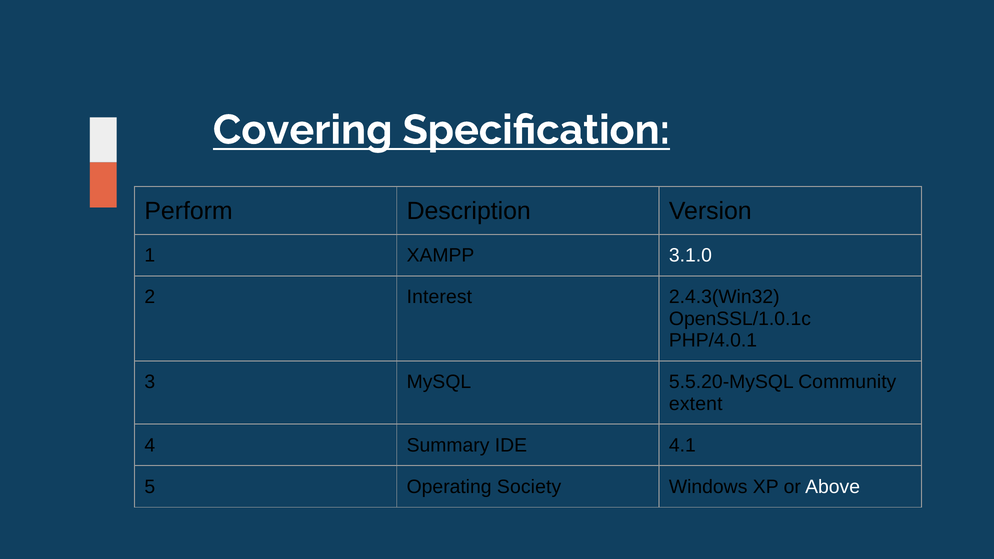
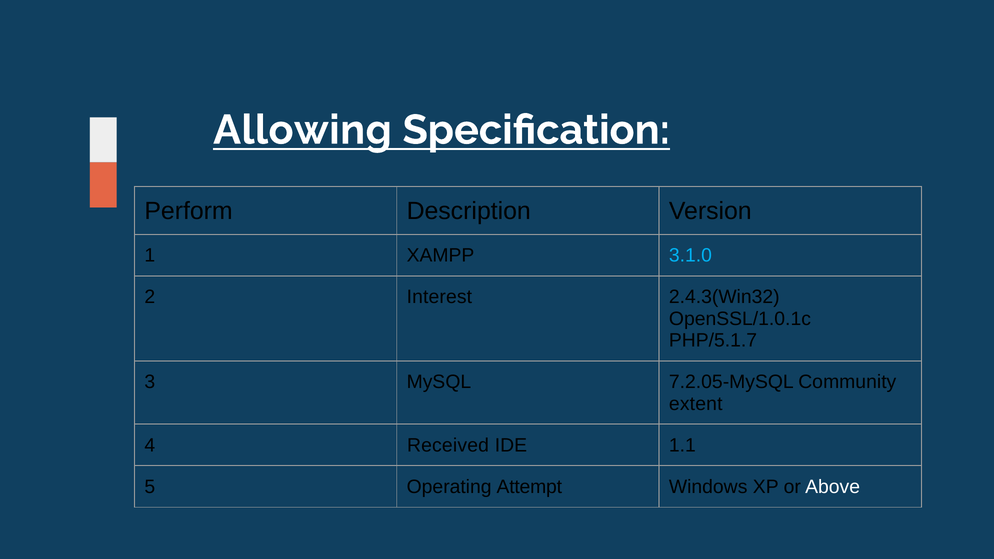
Covering: Covering -> Allowing
3.1.0 colour: white -> light blue
PHP/4.0.1: PHP/4.0.1 -> PHP/5.1.7
5.5.20-MySQL: 5.5.20-MySQL -> 7.2.05-MySQL
Summary: Summary -> Received
4.1: 4.1 -> 1.1
Society: Society -> Attempt
